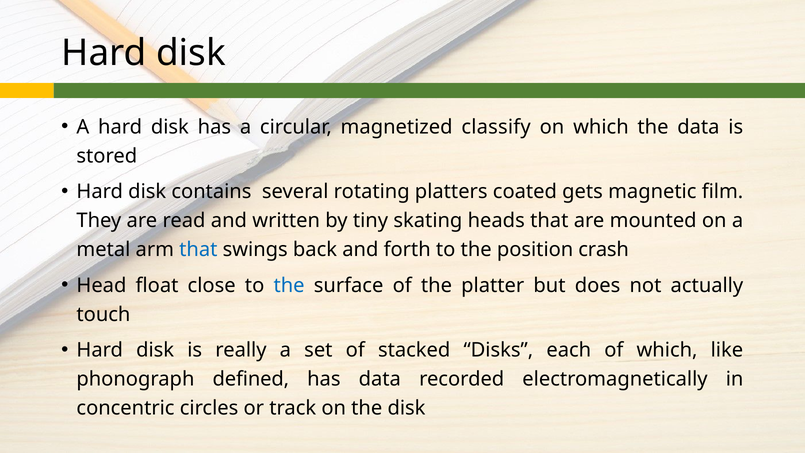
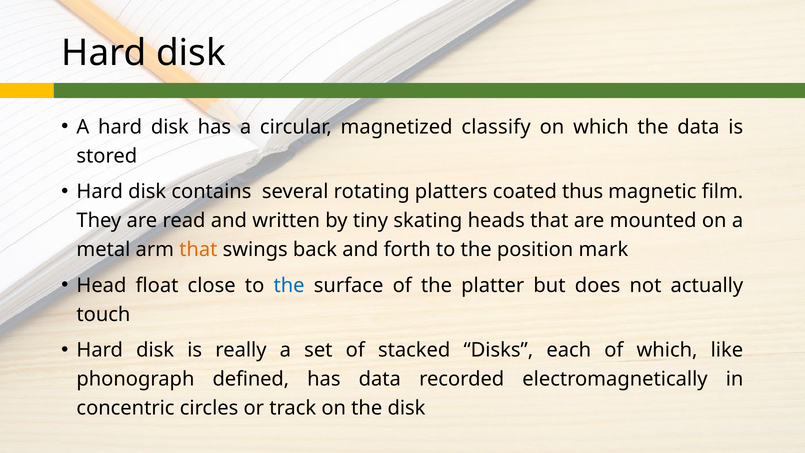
gets: gets -> thus
that at (198, 250) colour: blue -> orange
crash: crash -> mark
